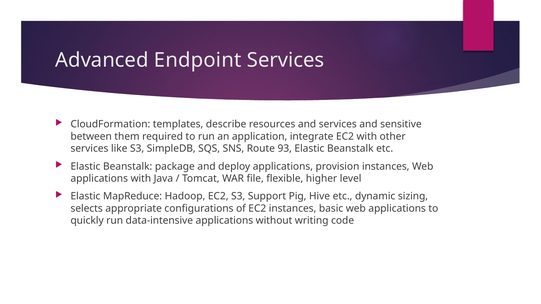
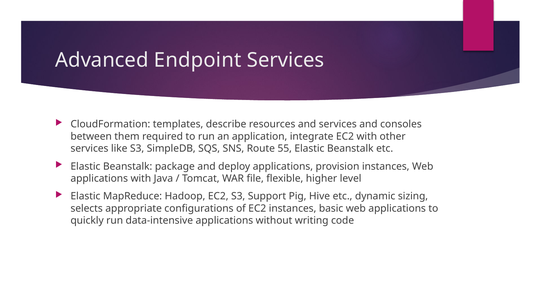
sensitive: sensitive -> consoles
93: 93 -> 55
